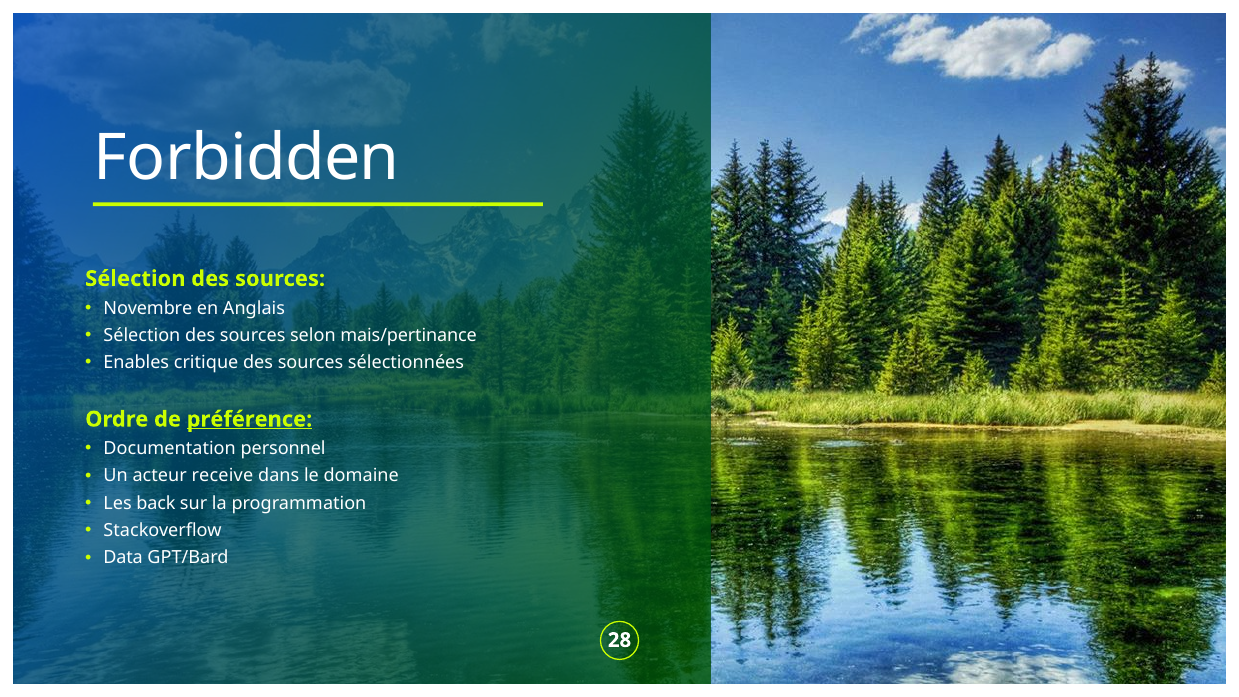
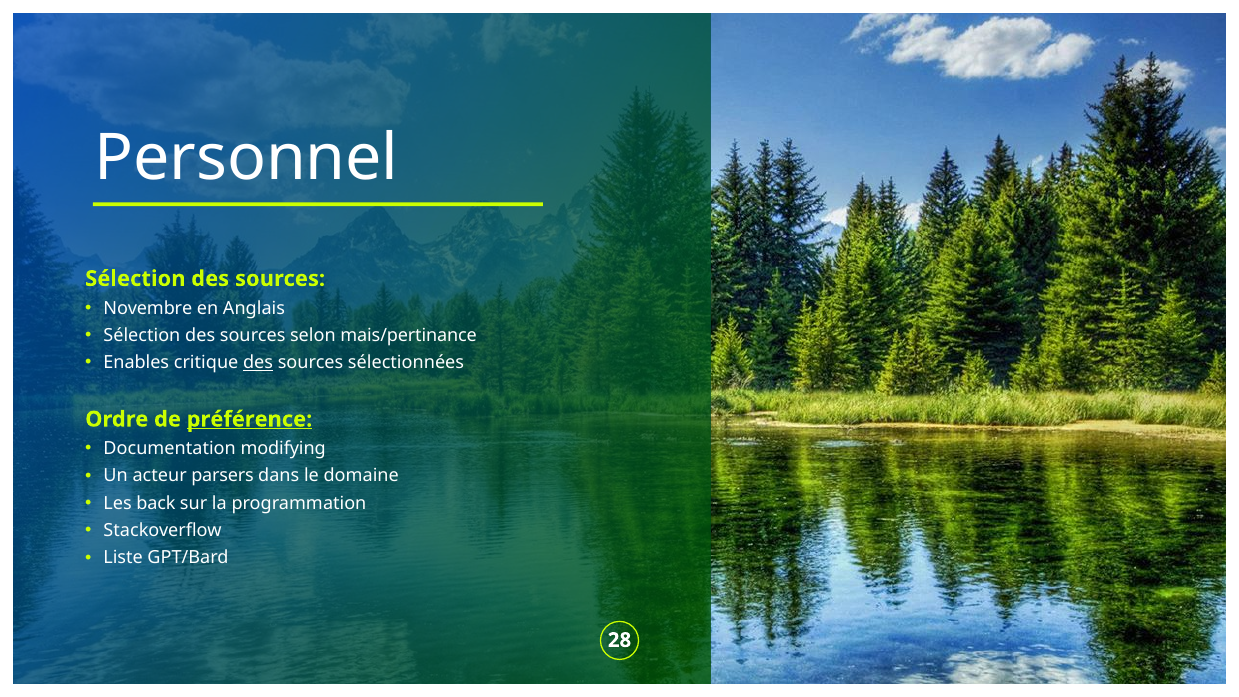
Forbidden: Forbidden -> Personnel
des at (258, 363) underline: none -> present
personnel: personnel -> modifying
receive: receive -> parsers
Data: Data -> Liste
